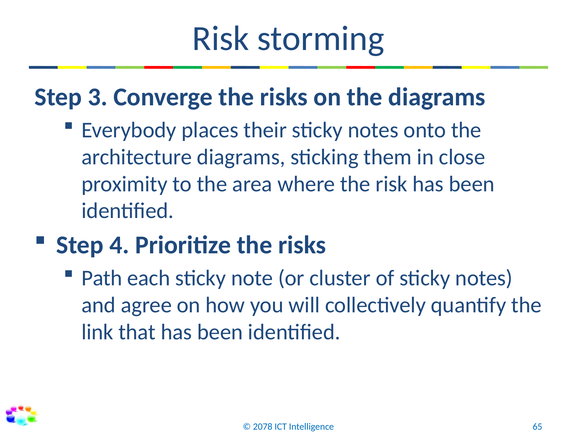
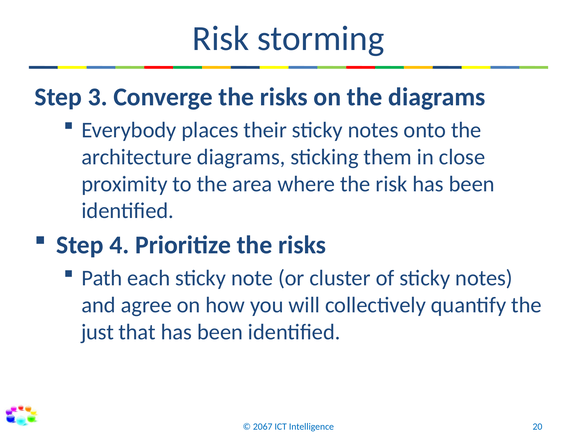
link: link -> just
2078: 2078 -> 2067
65: 65 -> 20
